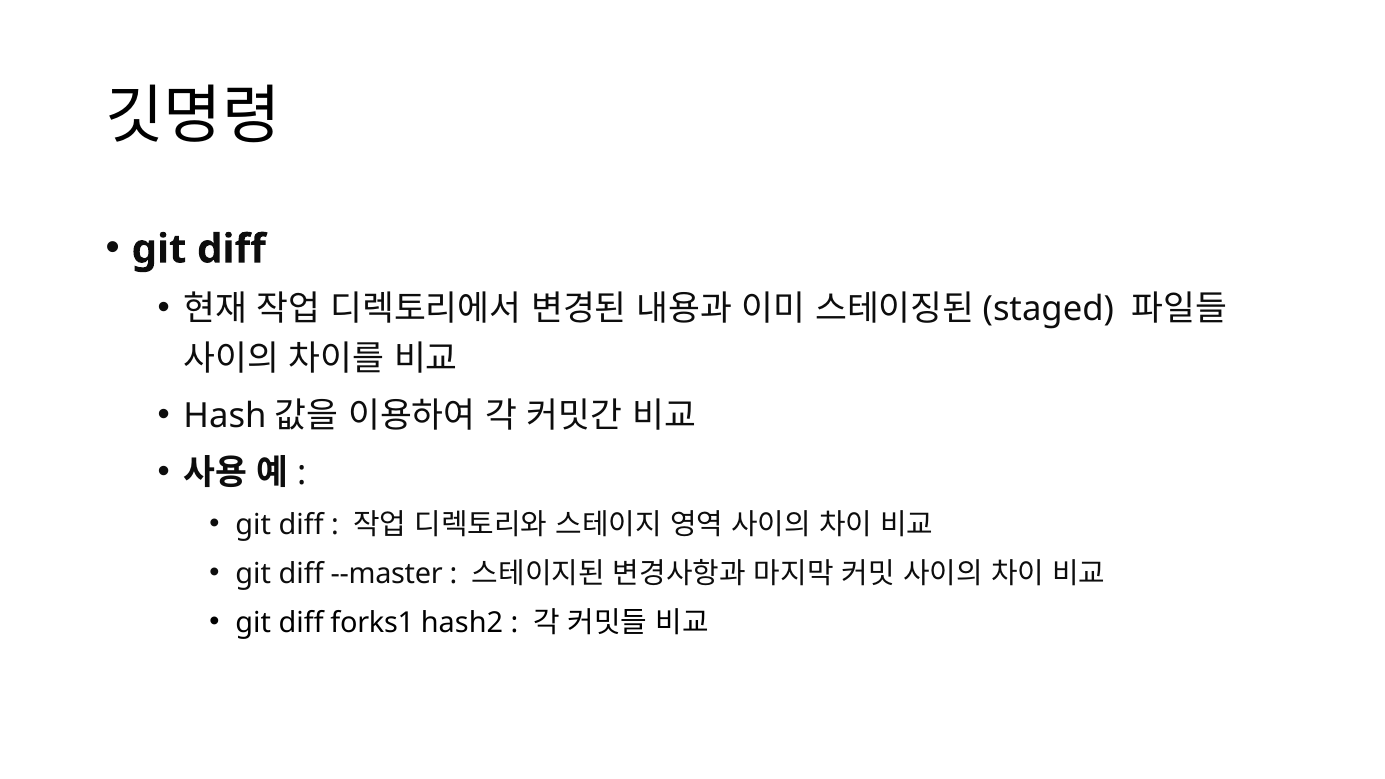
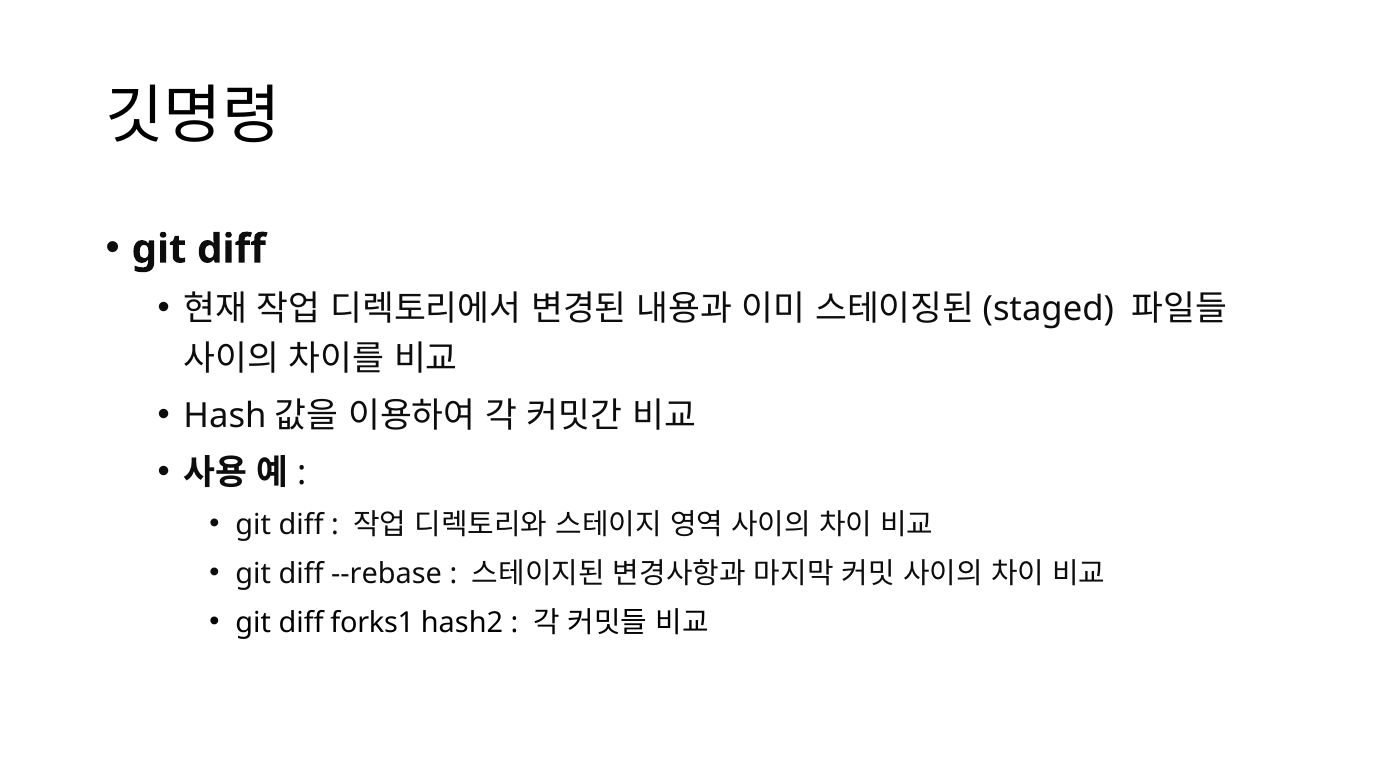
--master: --master -> --rebase
